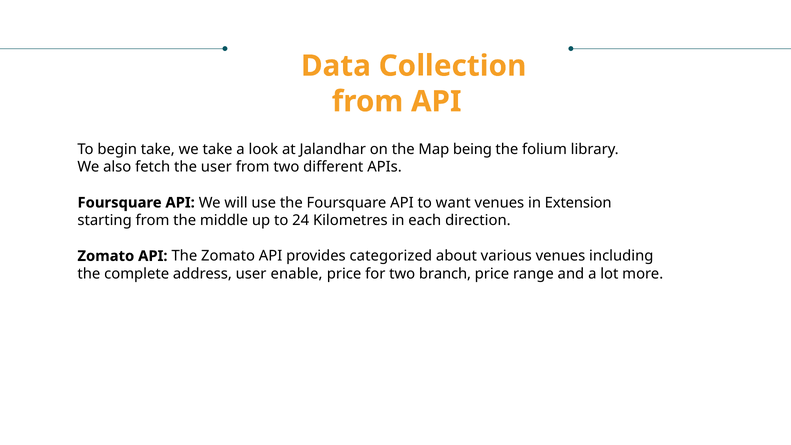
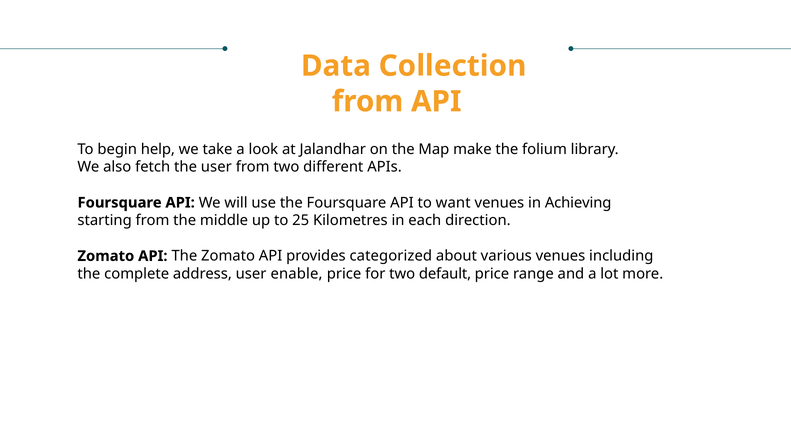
begin take: take -> help
being: being -> make
Extension: Extension -> Achieving
24: 24 -> 25
branch: branch -> default
